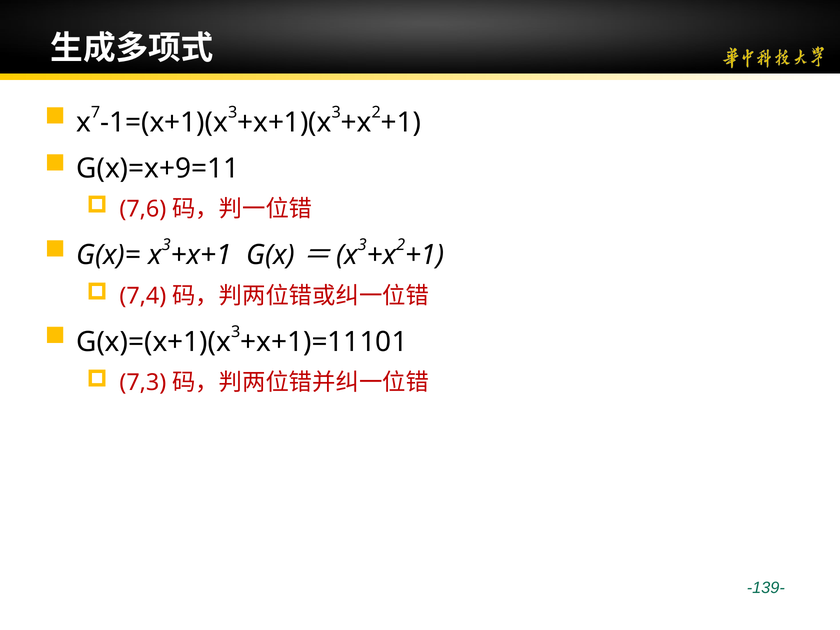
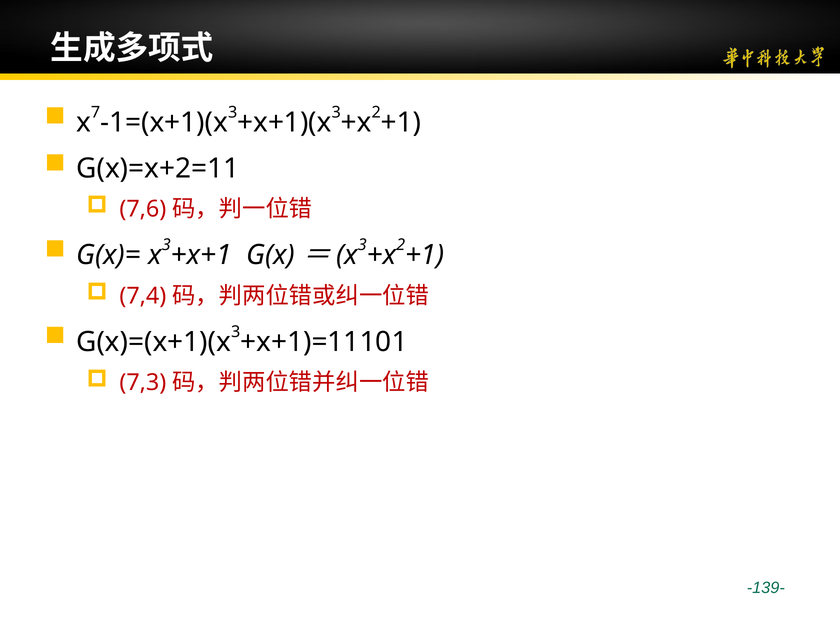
G(x)=x+9=11: G(x)=x+9=11 -> G(x)=x+2=11
